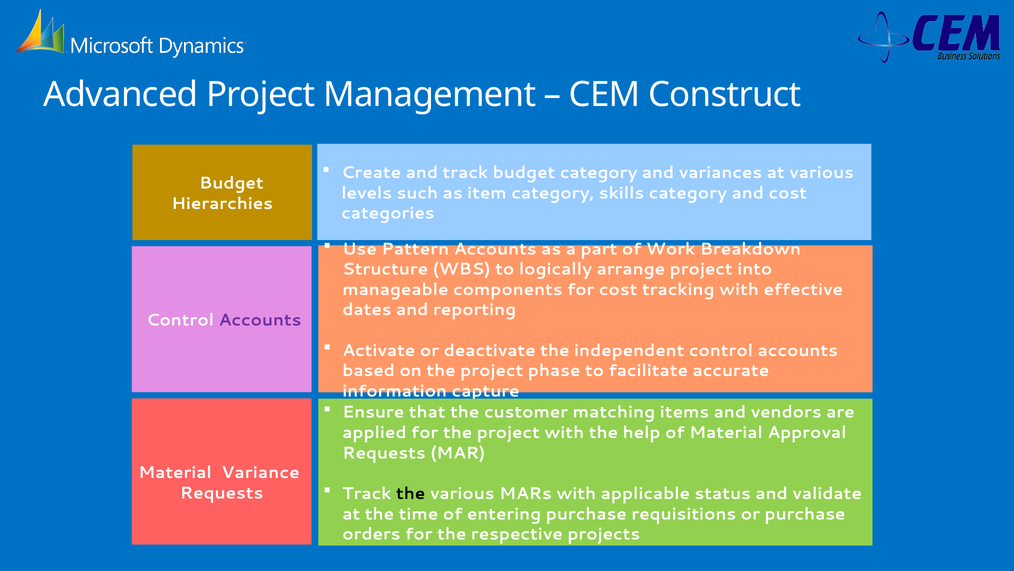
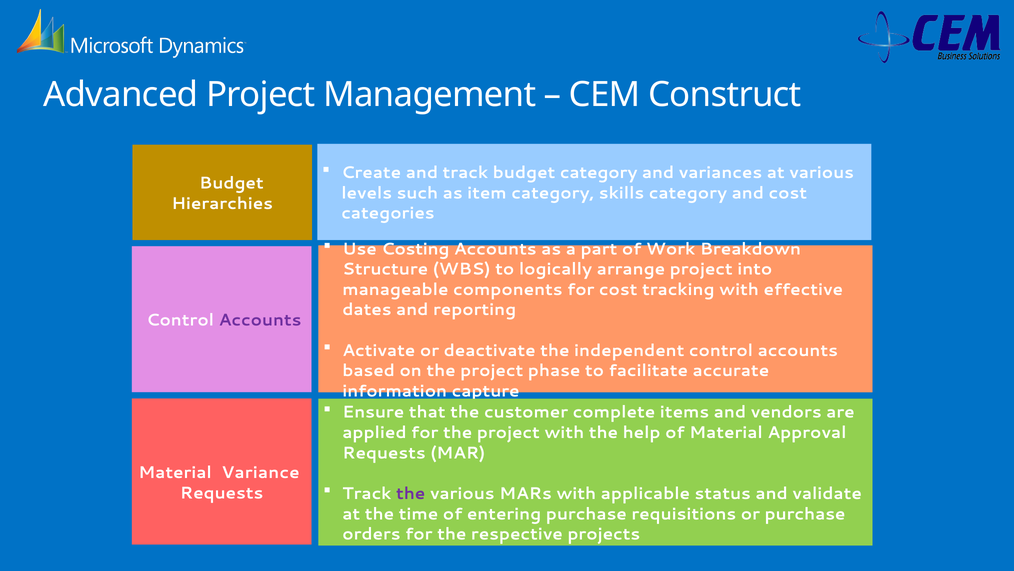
Pattern: Pattern -> Costing
matching: matching -> complete
the at (411, 493) colour: black -> purple
